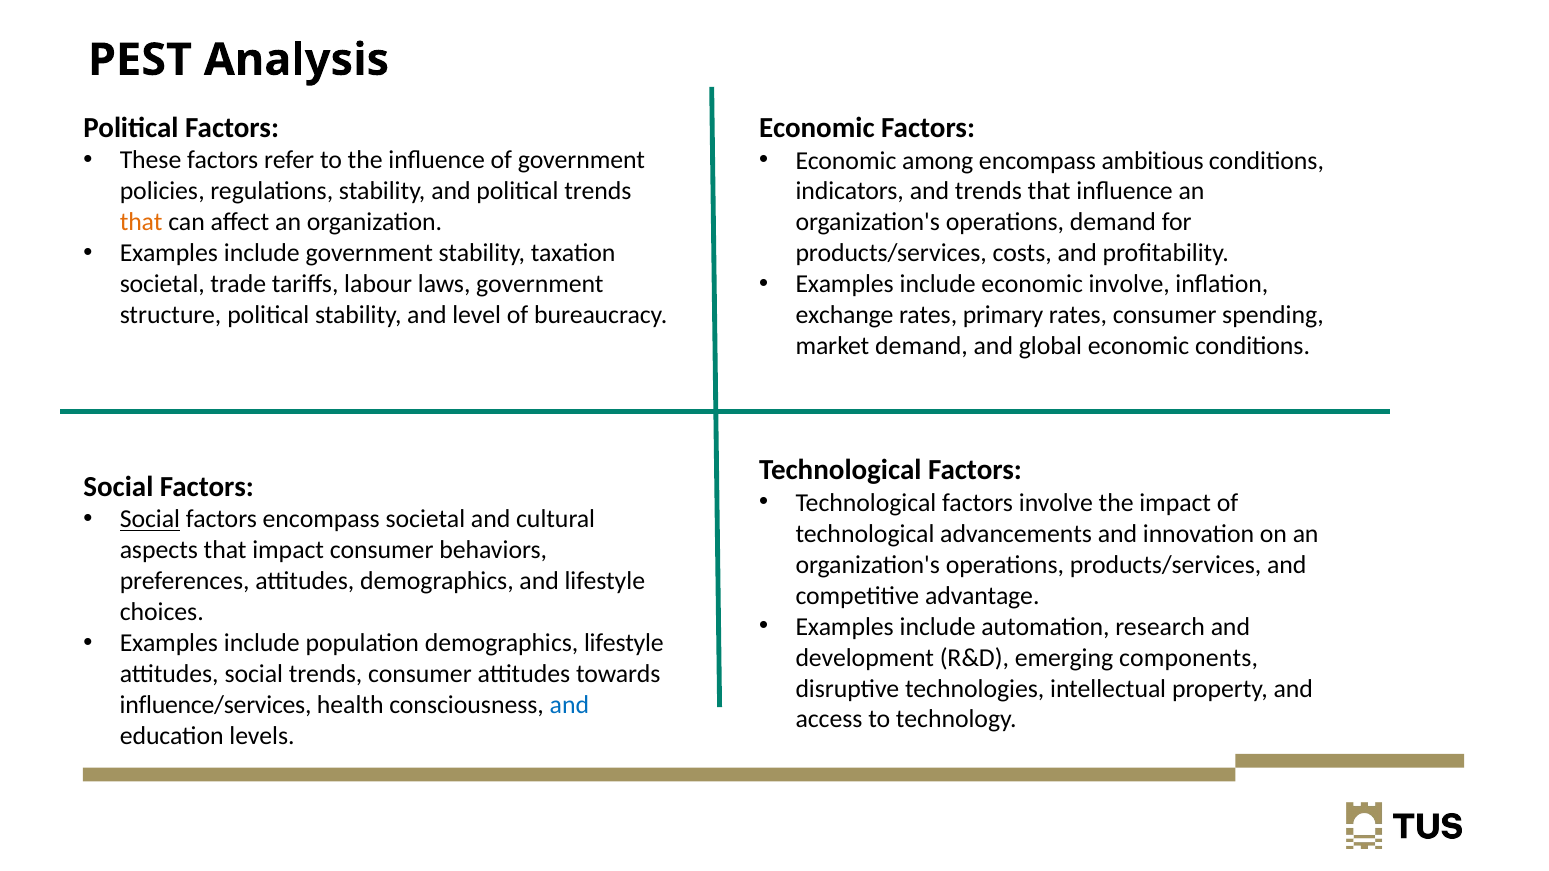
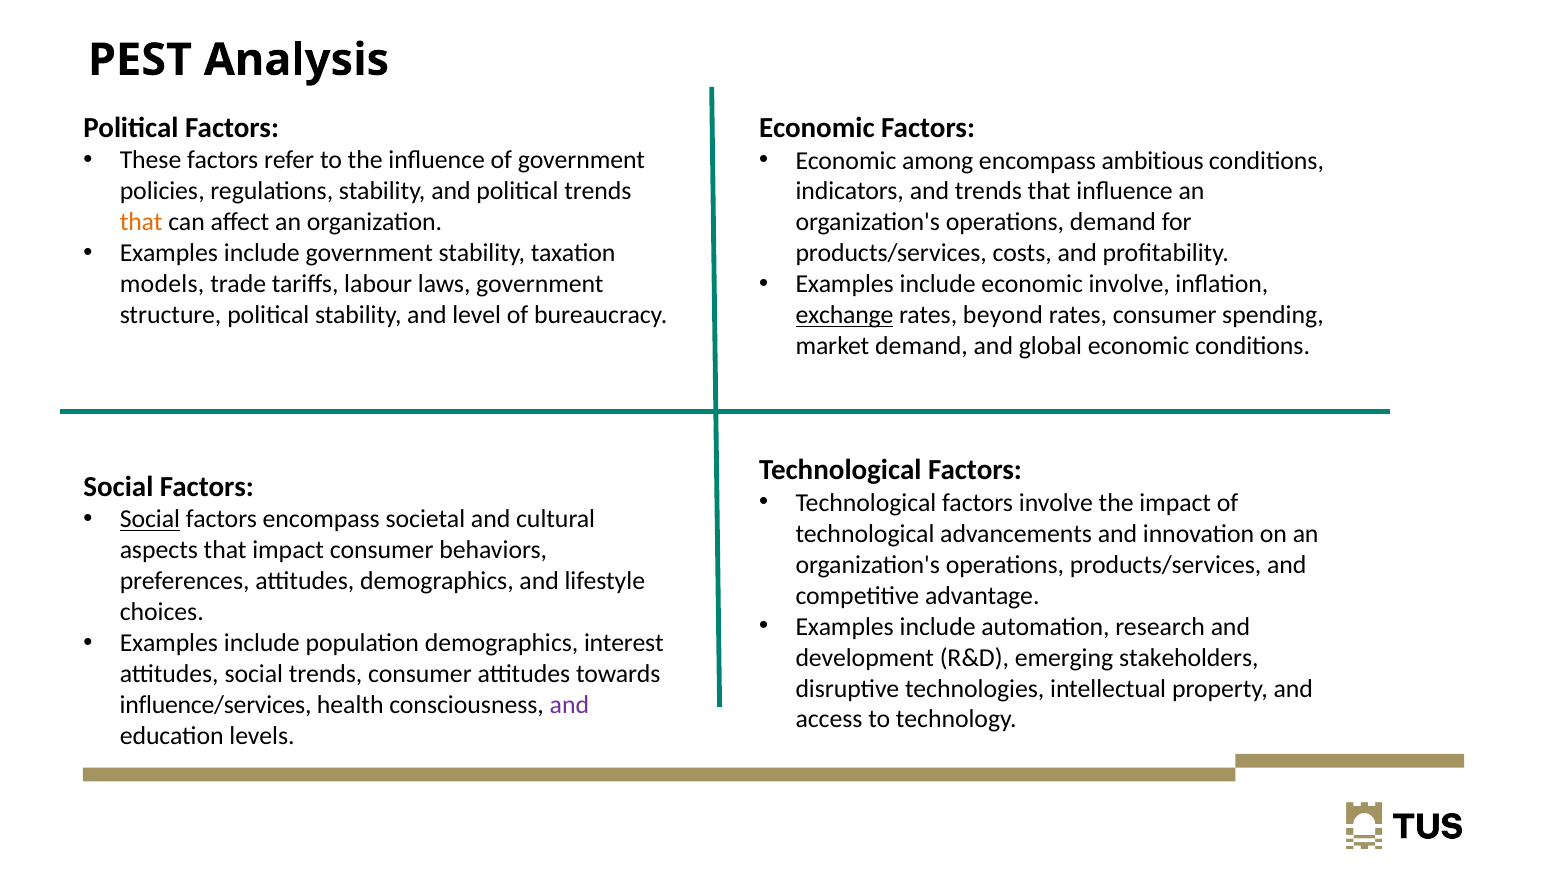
societal at (162, 284): societal -> models
exchange underline: none -> present
primary: primary -> beyond
demographics lifestyle: lifestyle -> interest
components: components -> stakeholders
and at (569, 705) colour: blue -> purple
